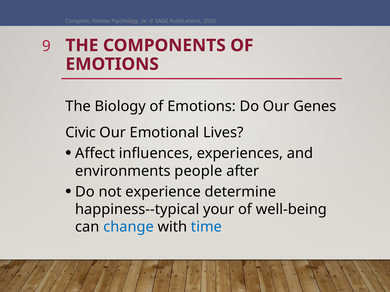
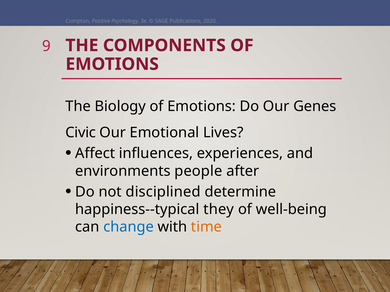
experience: experience -> disciplined
your: your -> they
time colour: blue -> orange
